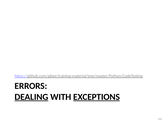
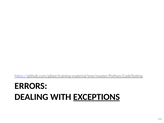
DEALING underline: present -> none
